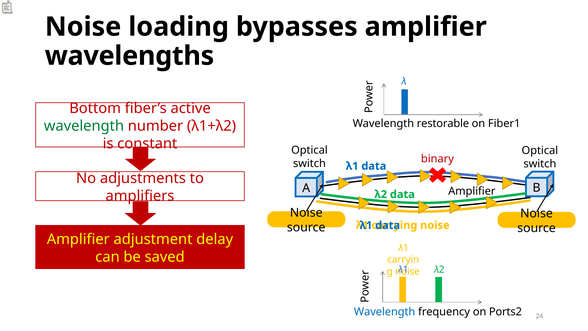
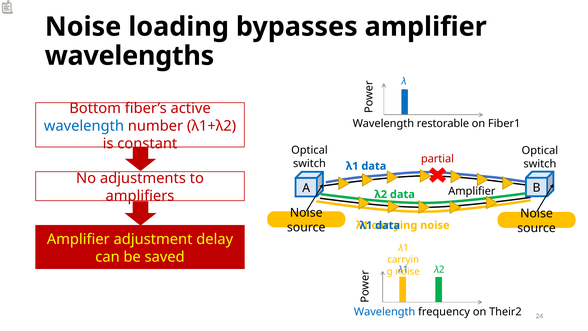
wavelength at (84, 126) colour: green -> blue
binary: binary -> partial
Ports2: Ports2 -> Their2
